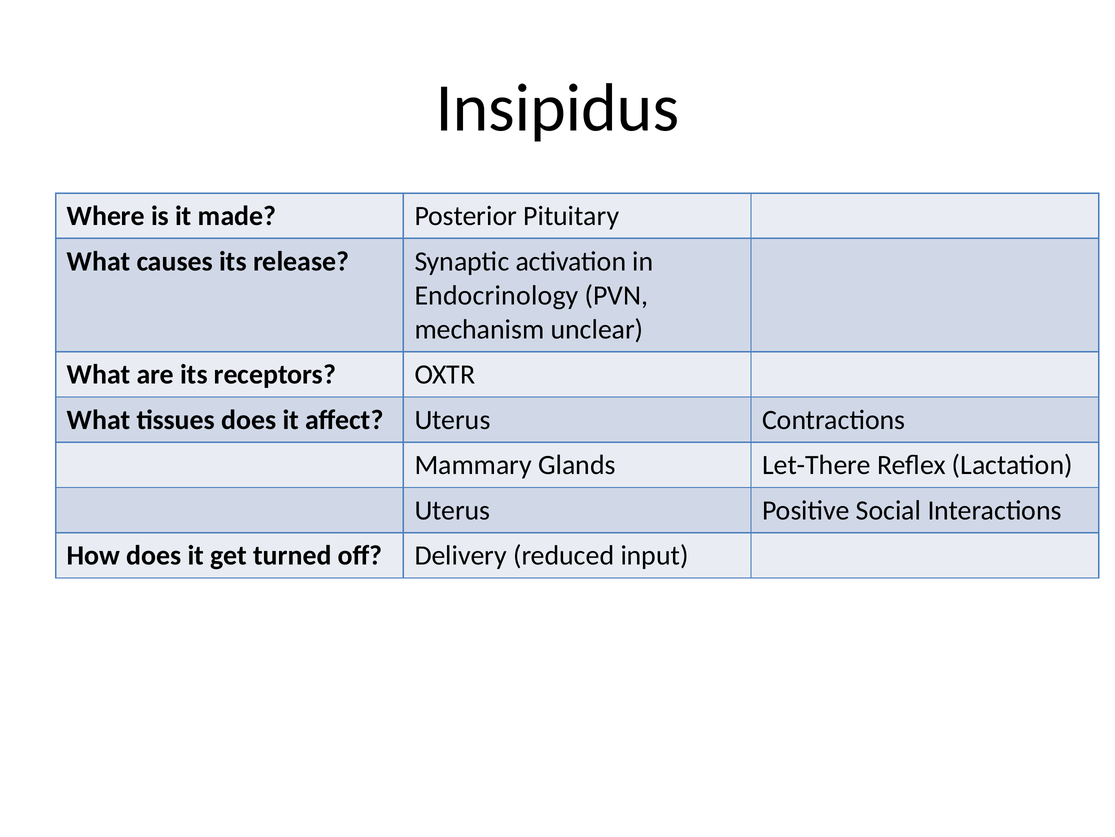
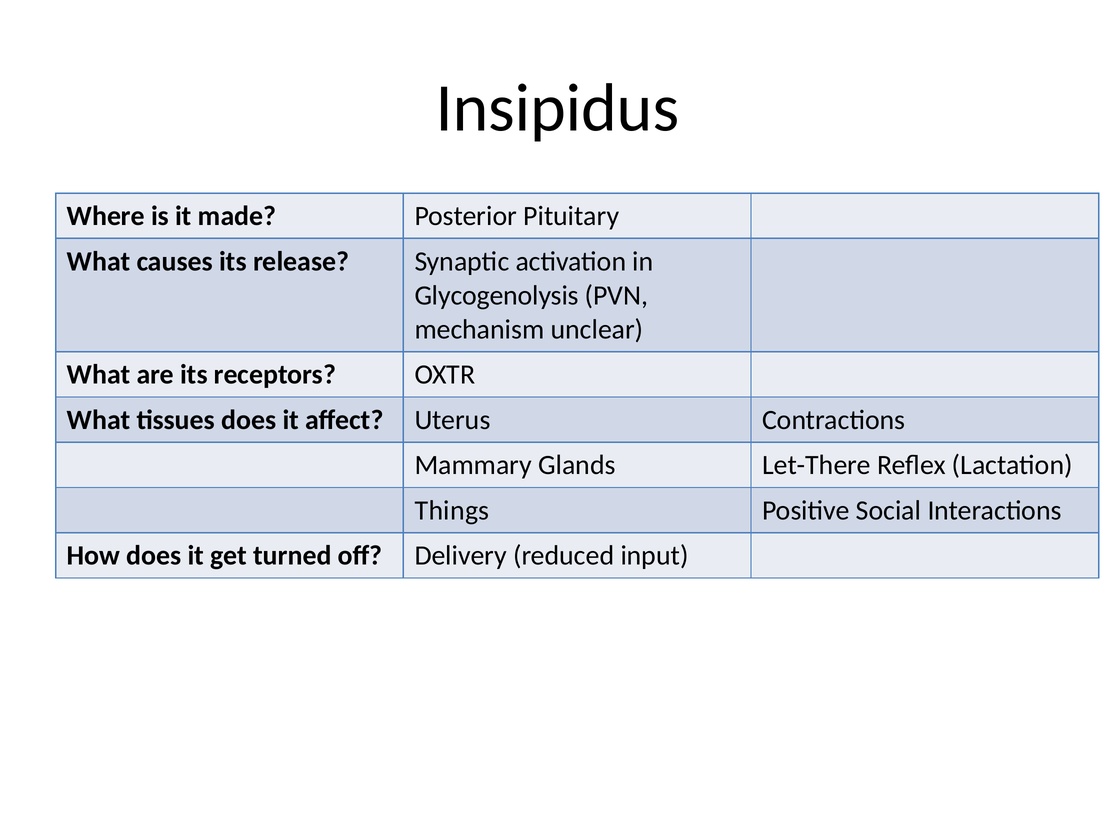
Endocrinology: Endocrinology -> Glycogenolysis
Uterus at (452, 510): Uterus -> Things
